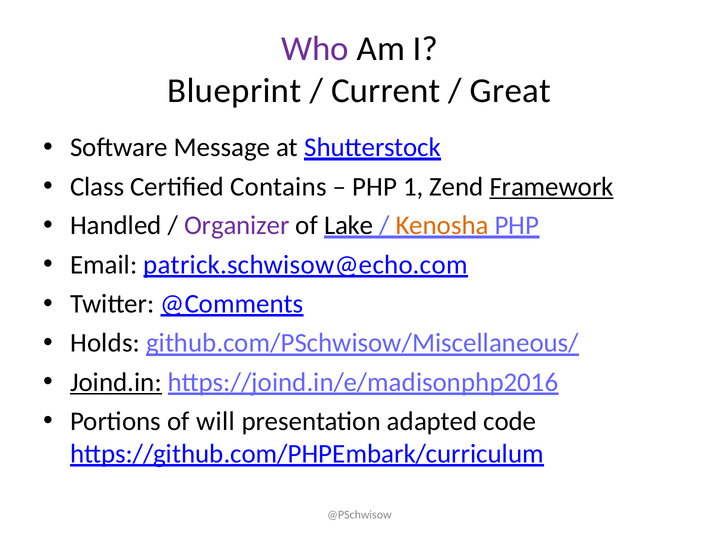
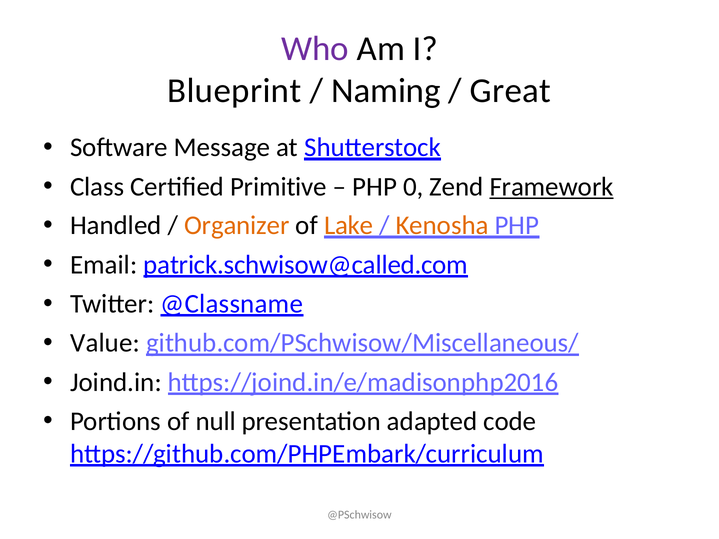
Current: Current -> Naming
Contains: Contains -> Primitive
1: 1 -> 0
Organizer colour: purple -> orange
Lake colour: black -> orange
patrick.schwisow@echo.com: patrick.schwisow@echo.com -> patrick.schwisow@called.com
@Comments: @Comments -> @Classname
Holds: Holds -> Value
Joind.in underline: present -> none
will: will -> null
